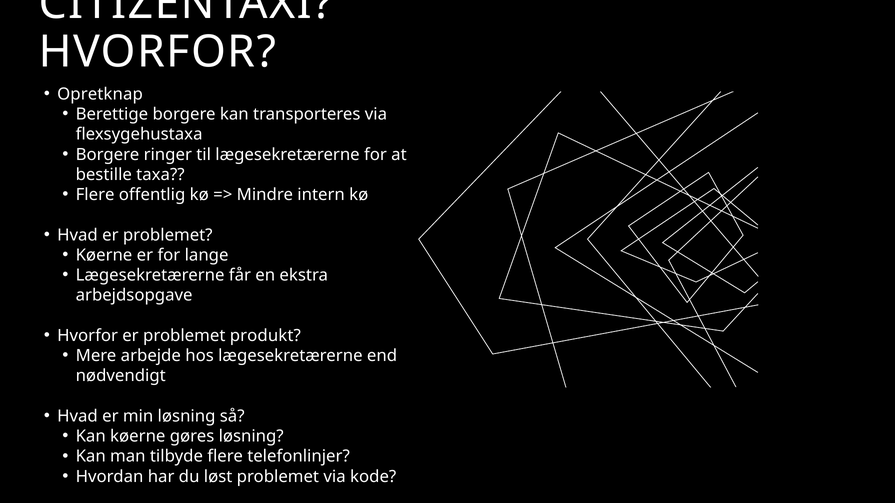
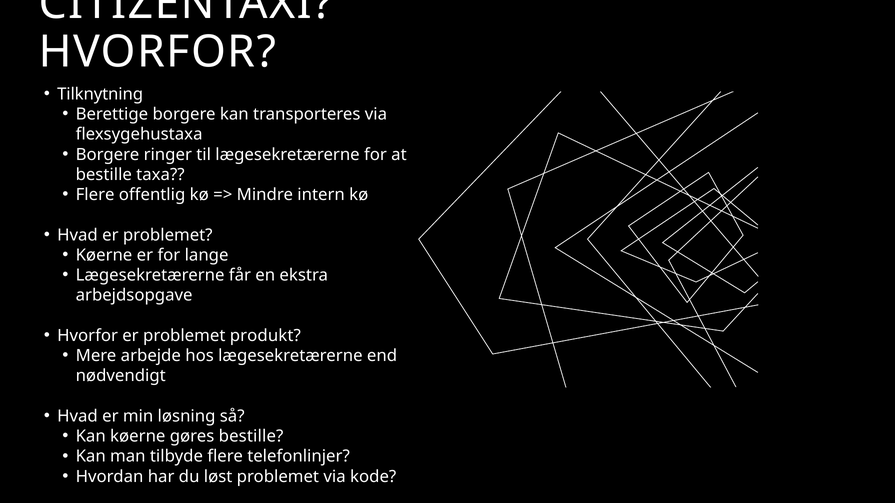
Opretknap: Opretknap -> Tilknytning
gøres løsning: løsning -> bestille
